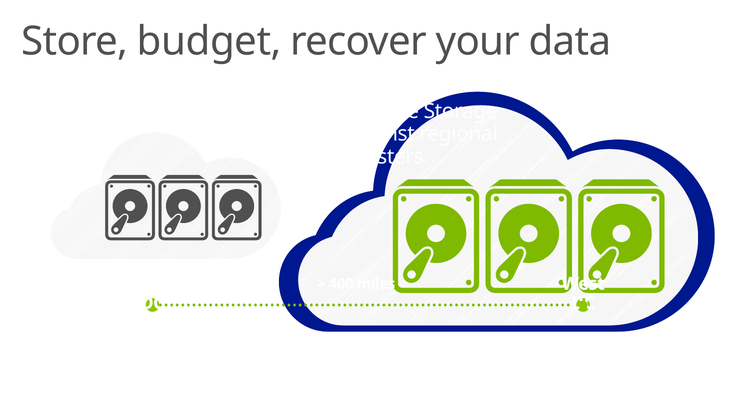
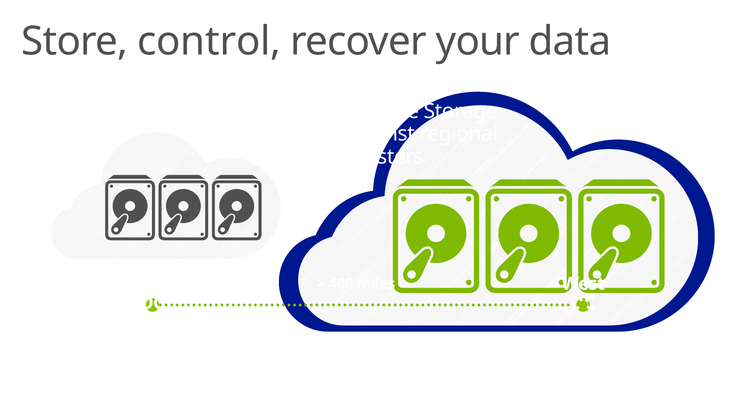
budget: budget -> control
